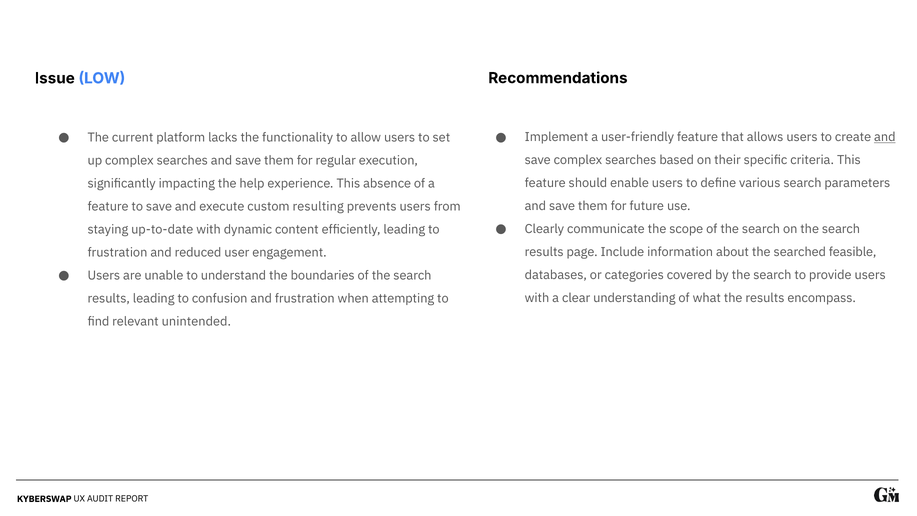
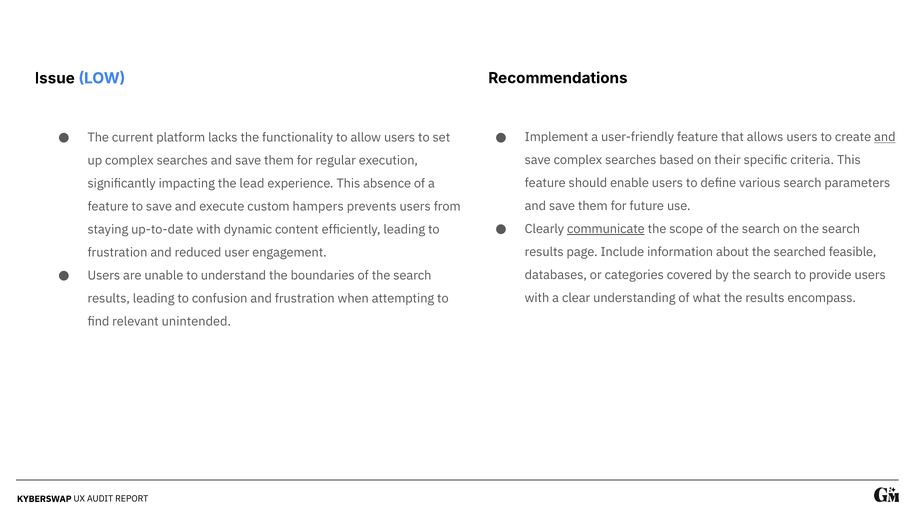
help: help -> lead
resulting: resulting -> hampers
communicate underline: none -> present
